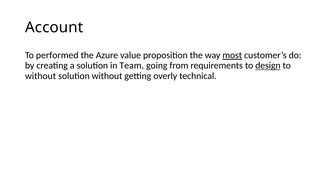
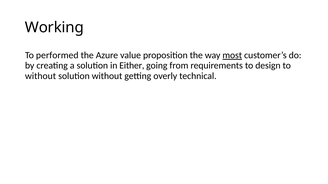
Account: Account -> Working
Team: Team -> Either
design underline: present -> none
